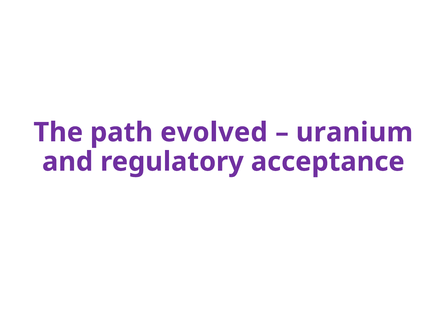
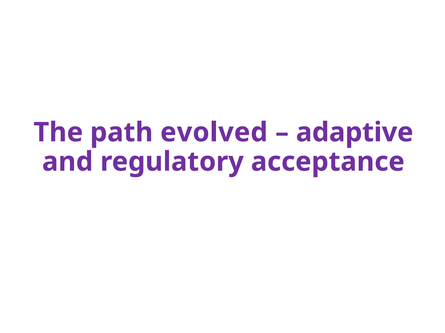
uranium: uranium -> adaptive
